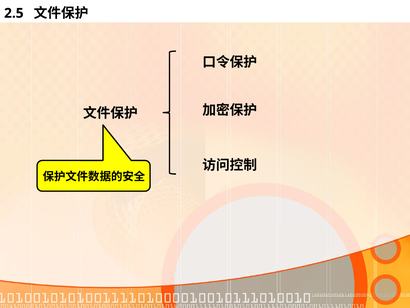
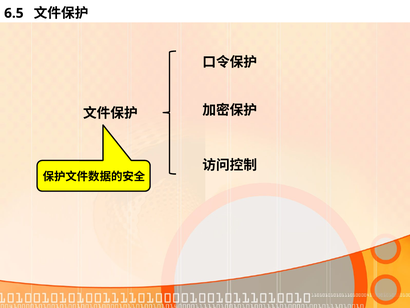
2.5: 2.5 -> 6.5
